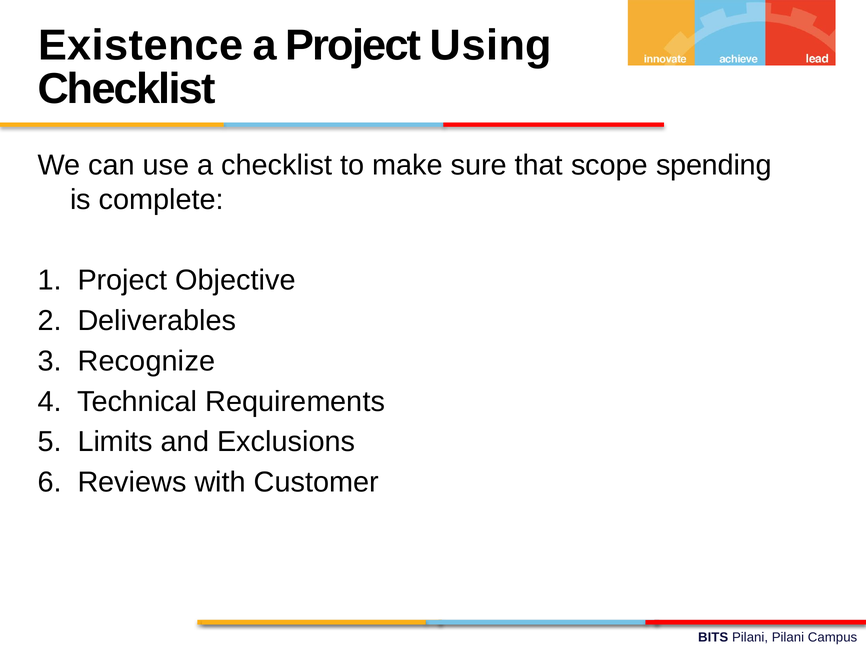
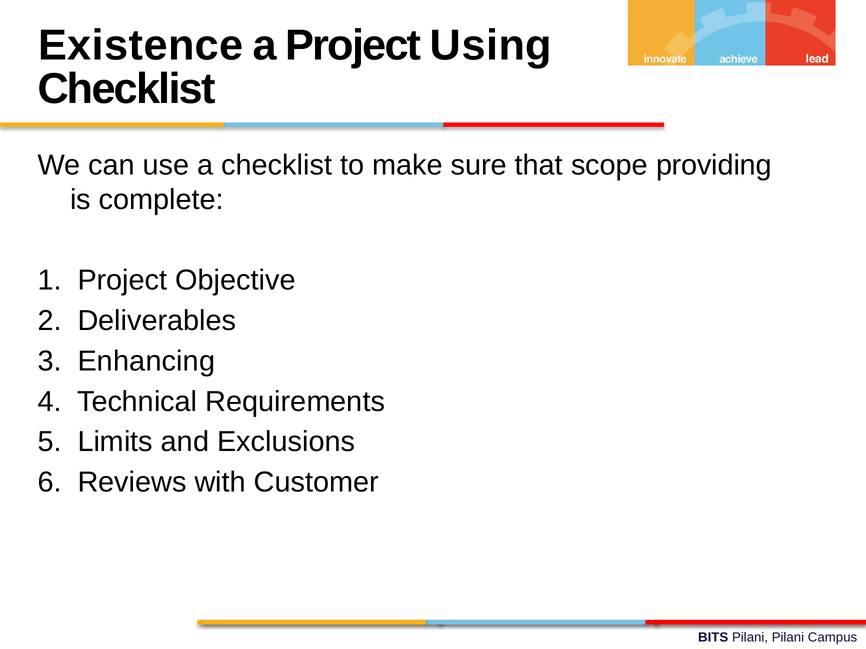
spending: spending -> providing
Recognize: Recognize -> Enhancing
